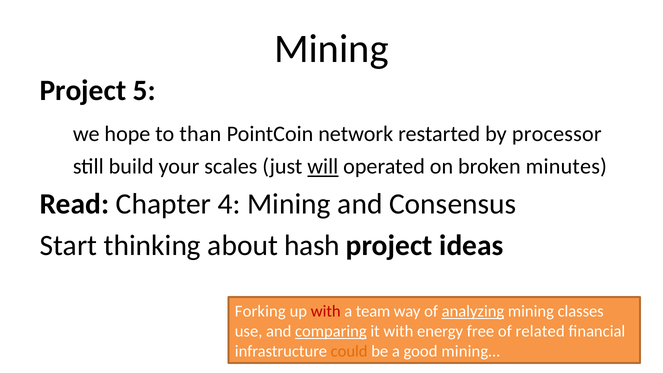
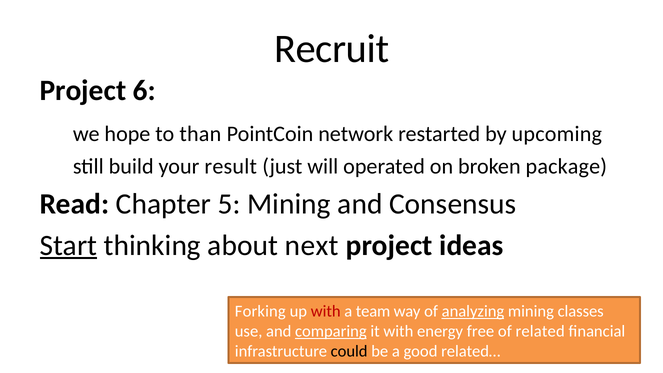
Mining at (331, 49): Mining -> Recruit
5: 5 -> 6
processor: processor -> upcoming
scales: scales -> result
will underline: present -> none
minutes: minutes -> package
4: 4 -> 5
Start underline: none -> present
hash: hash -> next
could colour: orange -> black
mining…: mining… -> related…
